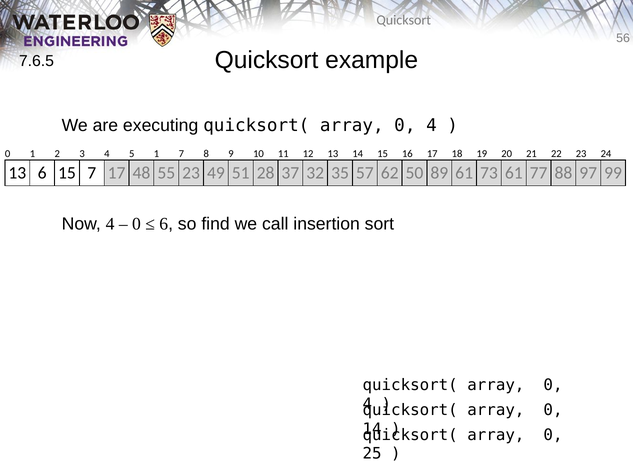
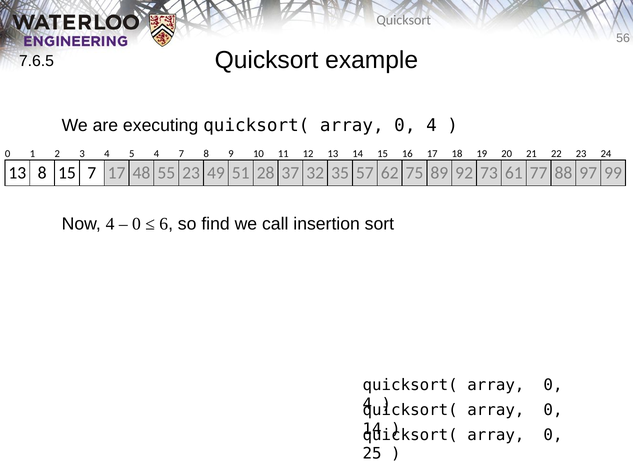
5 1: 1 -> 4
13 6: 6 -> 8
50: 50 -> 75
89 61: 61 -> 92
